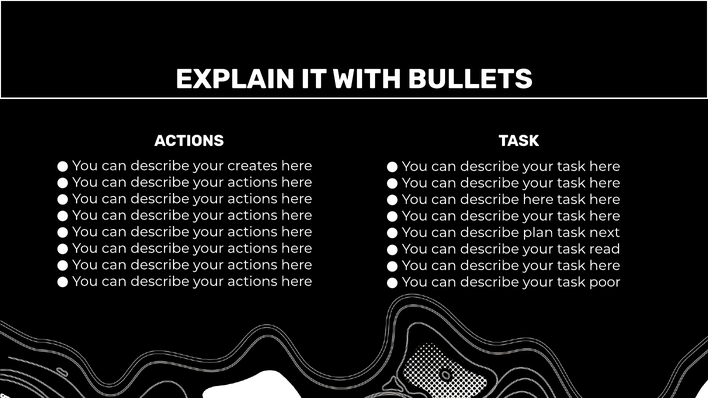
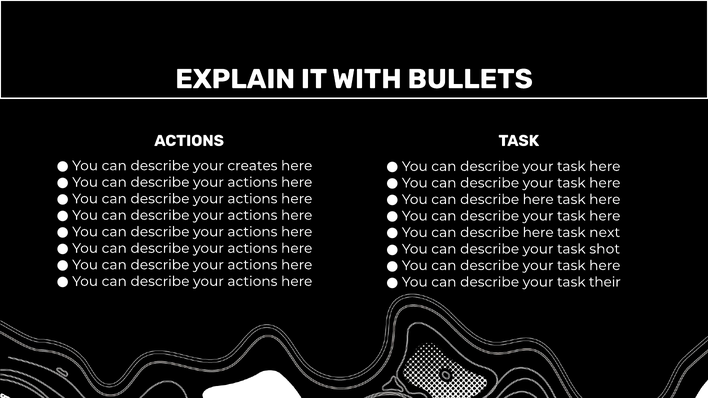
plan at (538, 233): plan -> here
read: read -> shot
poor: poor -> their
